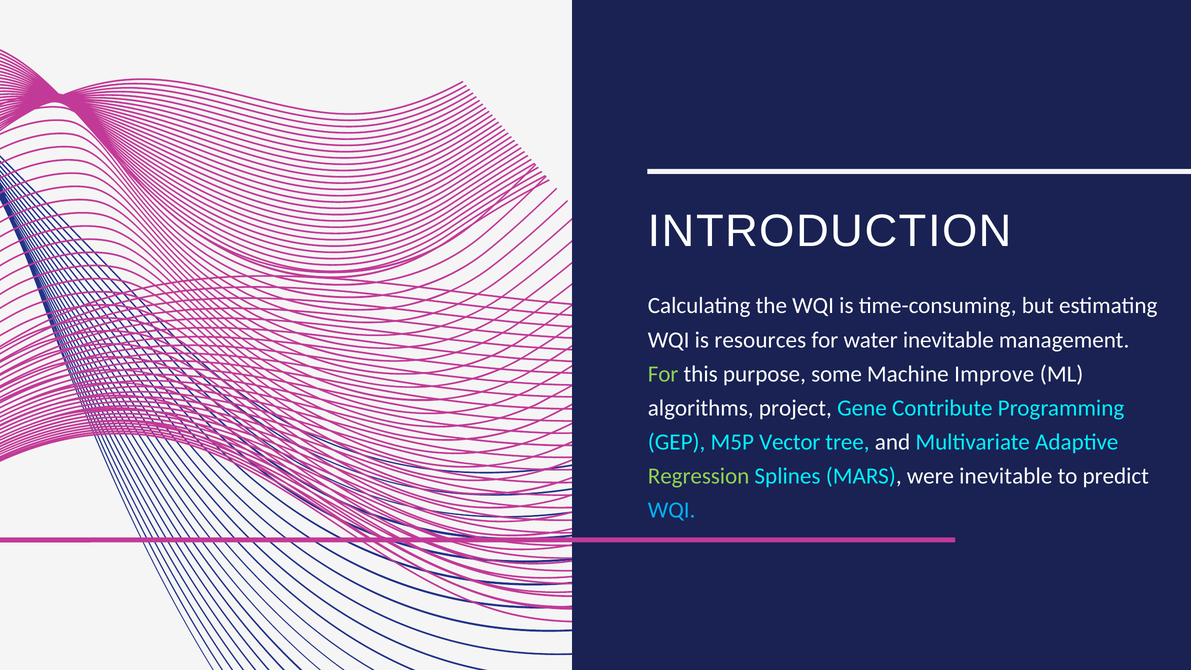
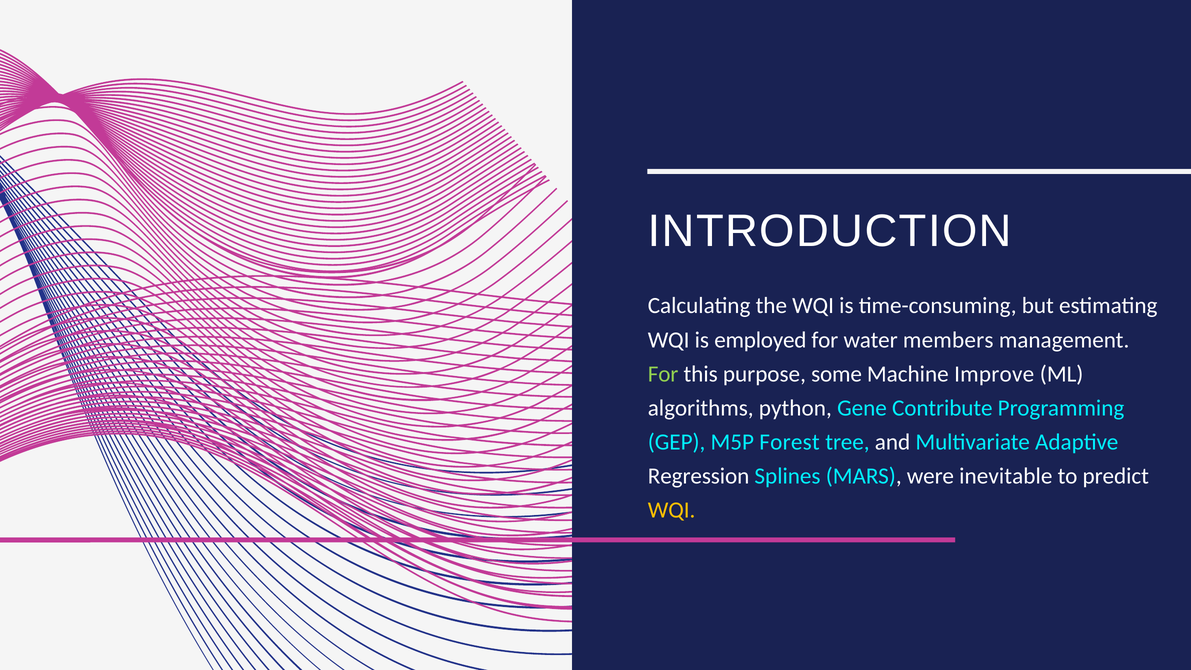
resources: resources -> employed
water inevitable: inevitable -> members
project: project -> python
Vector: Vector -> Forest
Regression colour: light green -> white
WQI at (672, 510) colour: light blue -> yellow
